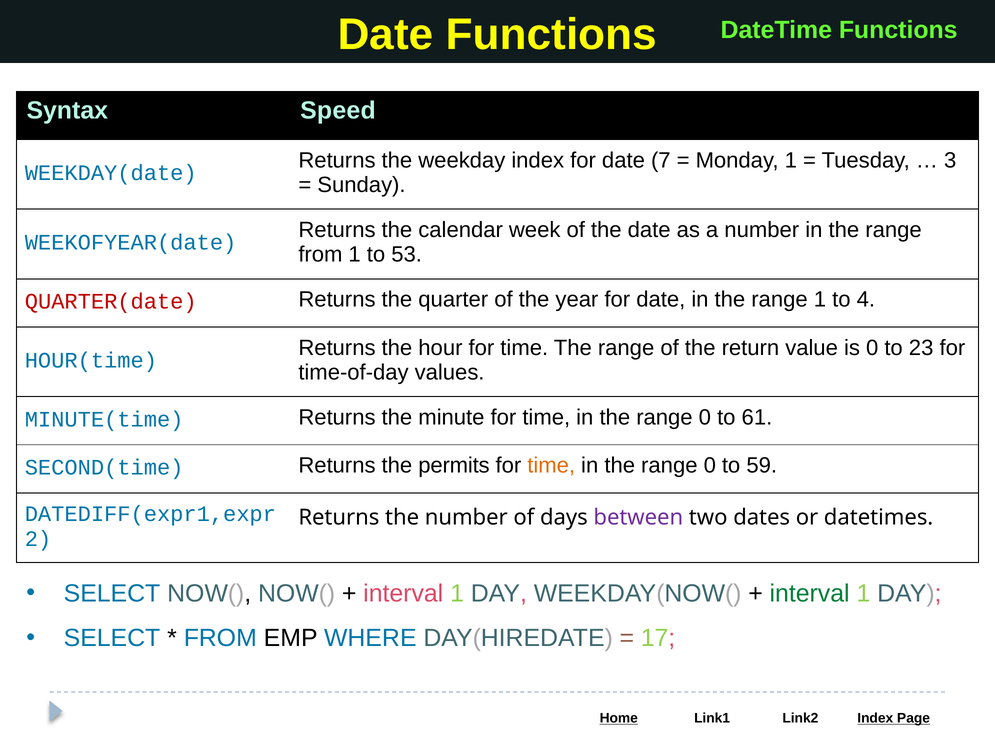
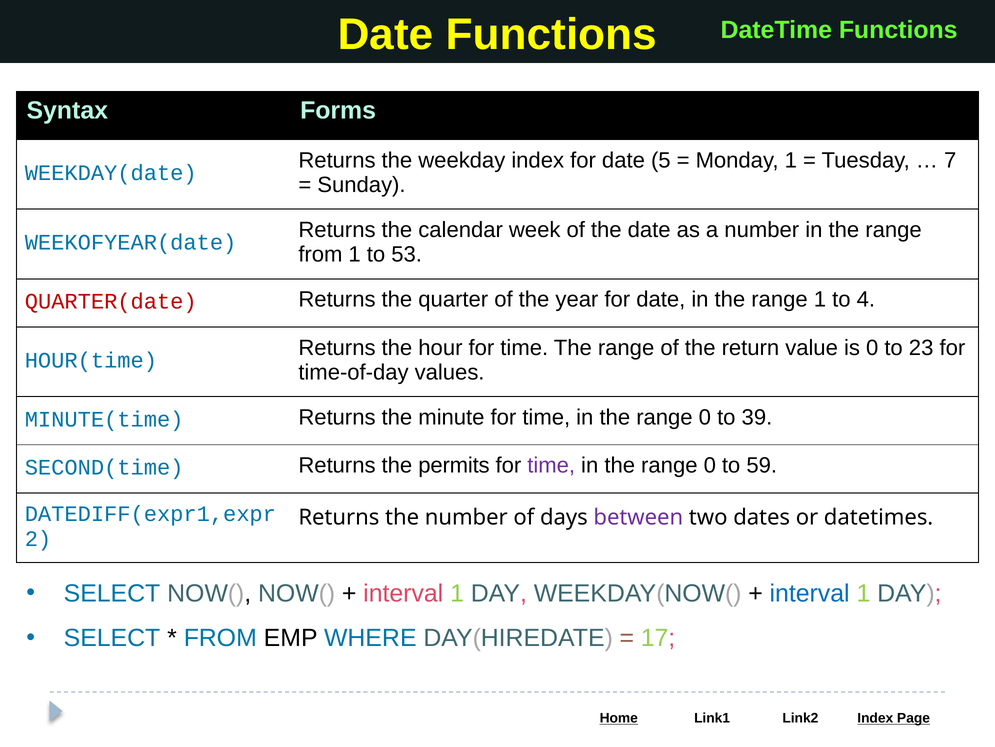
Speed: Speed -> Forms
7: 7 -> 5
3: 3 -> 7
61: 61 -> 39
time at (551, 465) colour: orange -> purple
interval at (810, 593) colour: green -> blue
